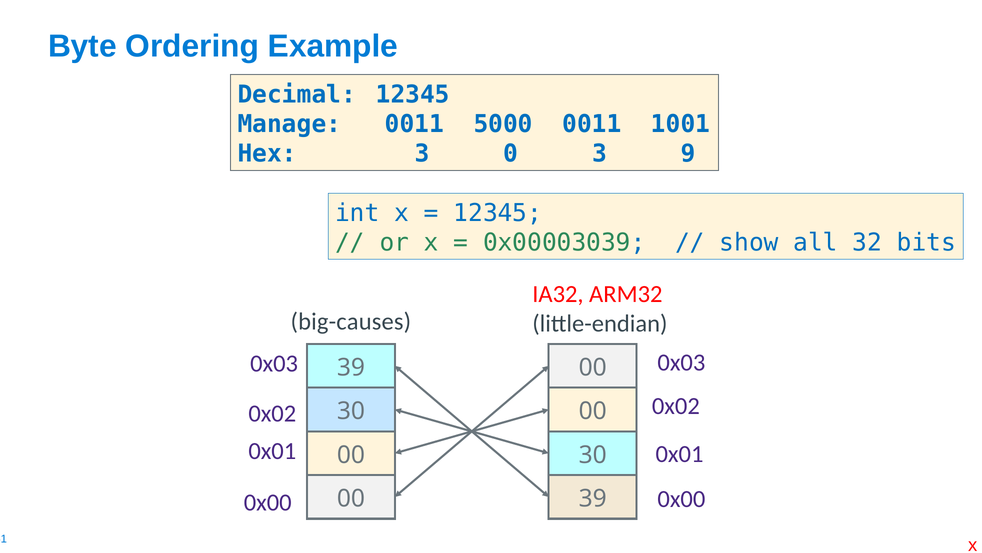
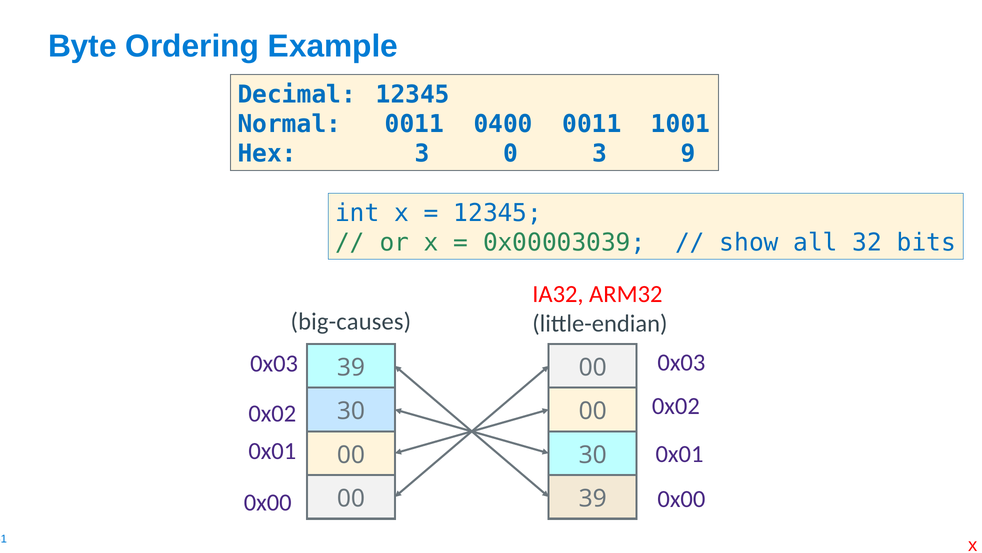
Manage: Manage -> Normal
5000: 5000 -> 0400
